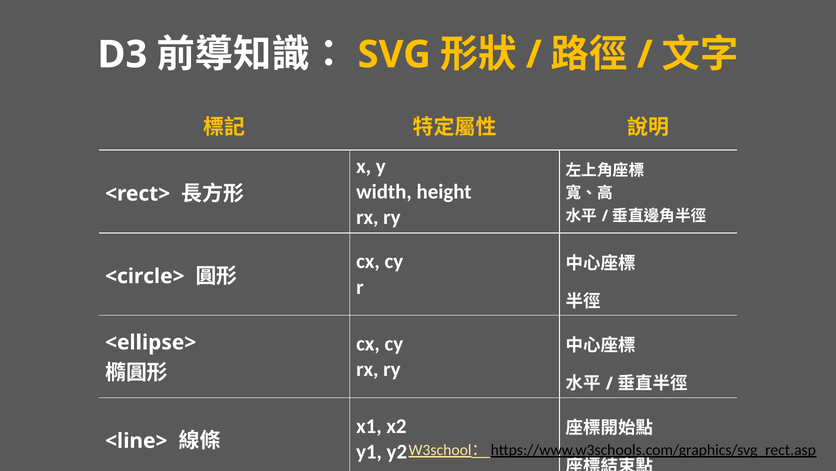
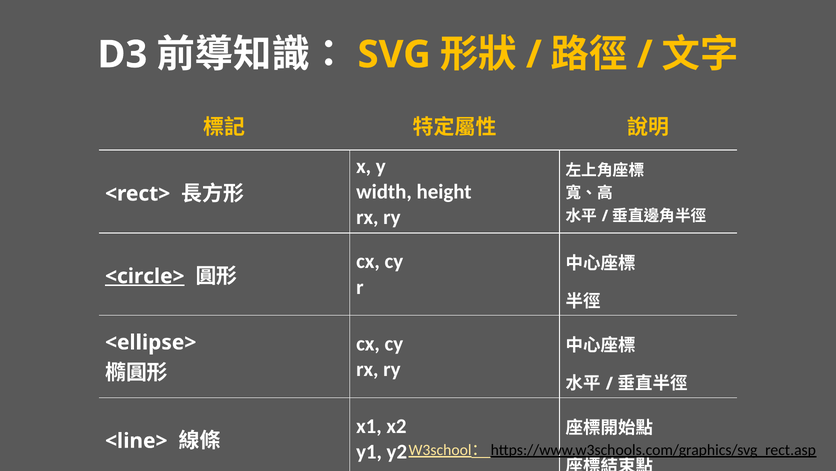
<circle> underline: none -> present
